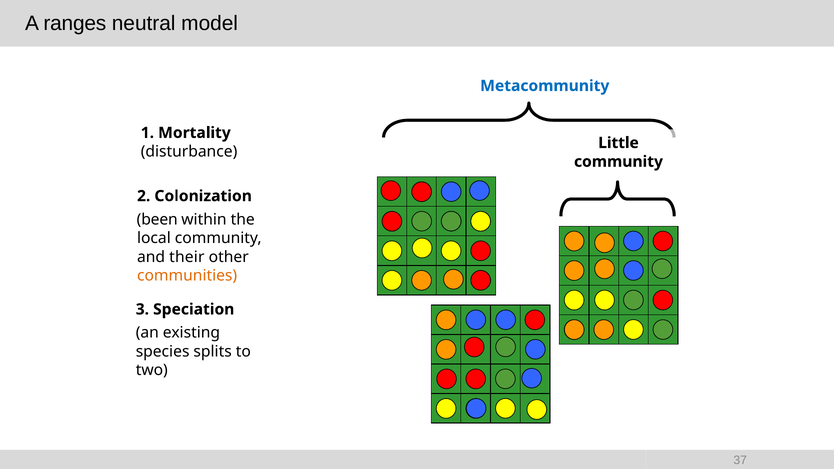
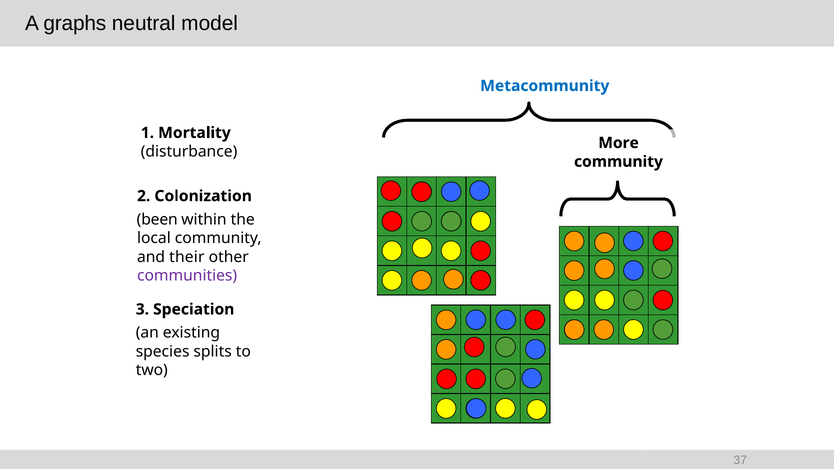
ranges: ranges -> graphs
Little: Little -> More
communities colour: orange -> purple
